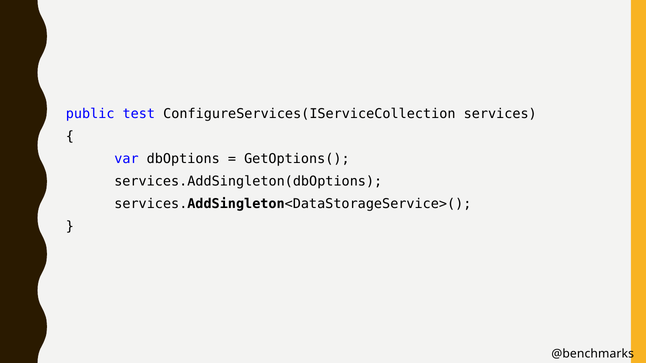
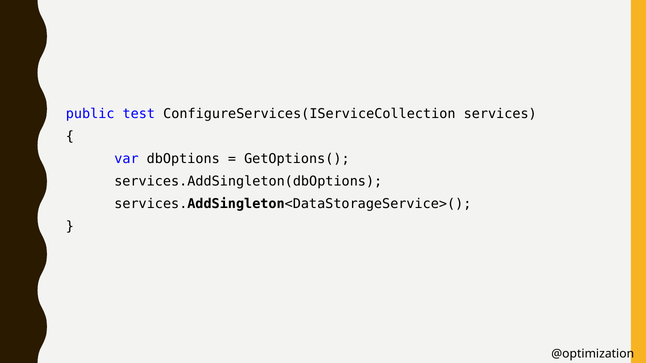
@benchmarks: @benchmarks -> @optimization
